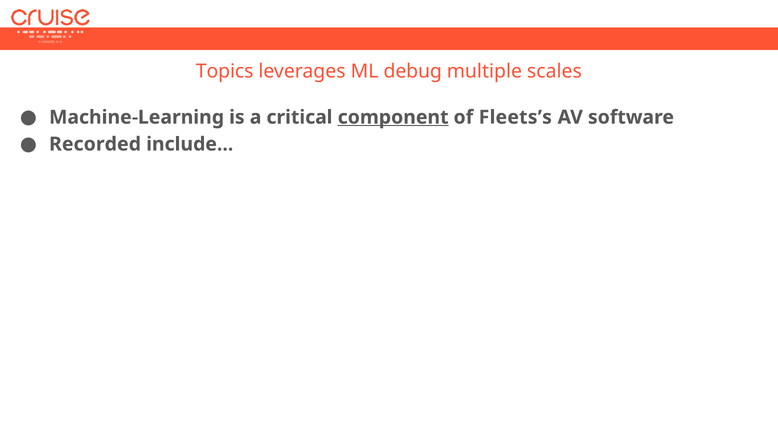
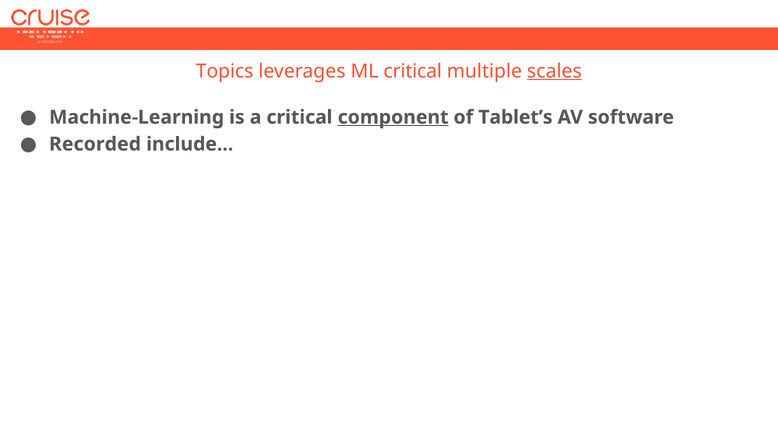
ML debug: debug -> critical
scales underline: none -> present
Fleets’s: Fleets’s -> Tablet’s
